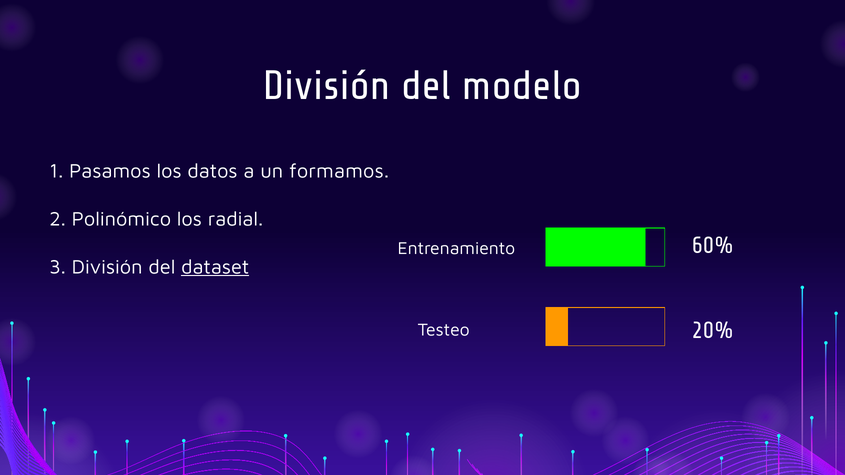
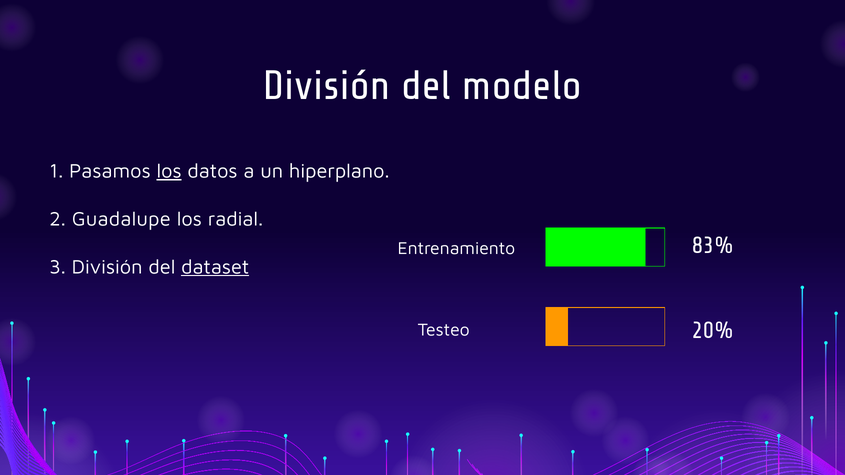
los at (169, 171) underline: none -> present
formamos: formamos -> hiperplano
Polinómico: Polinómico -> Guadalupe
60%: 60% -> 83%
